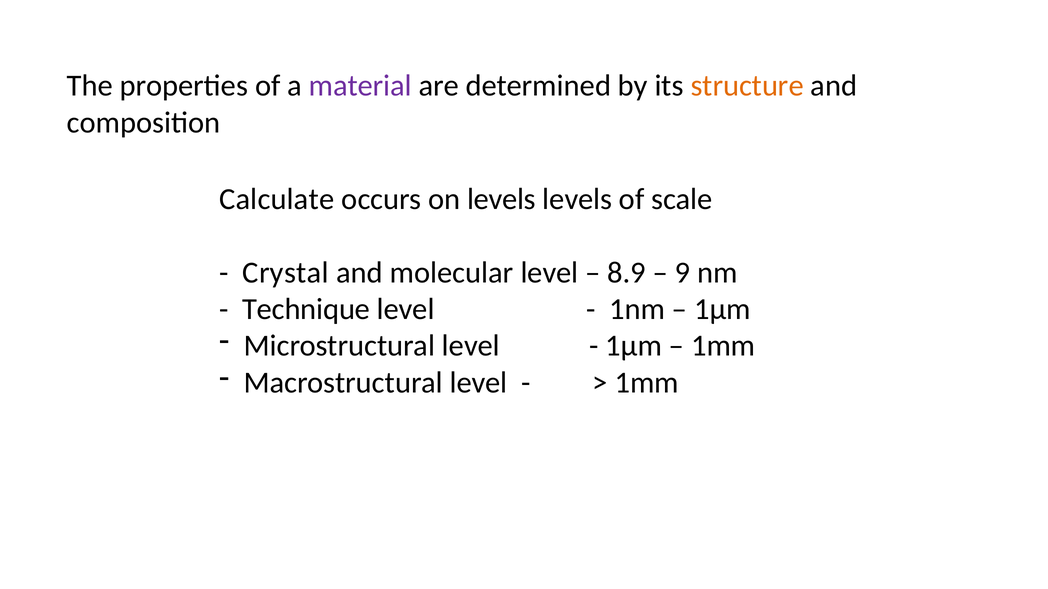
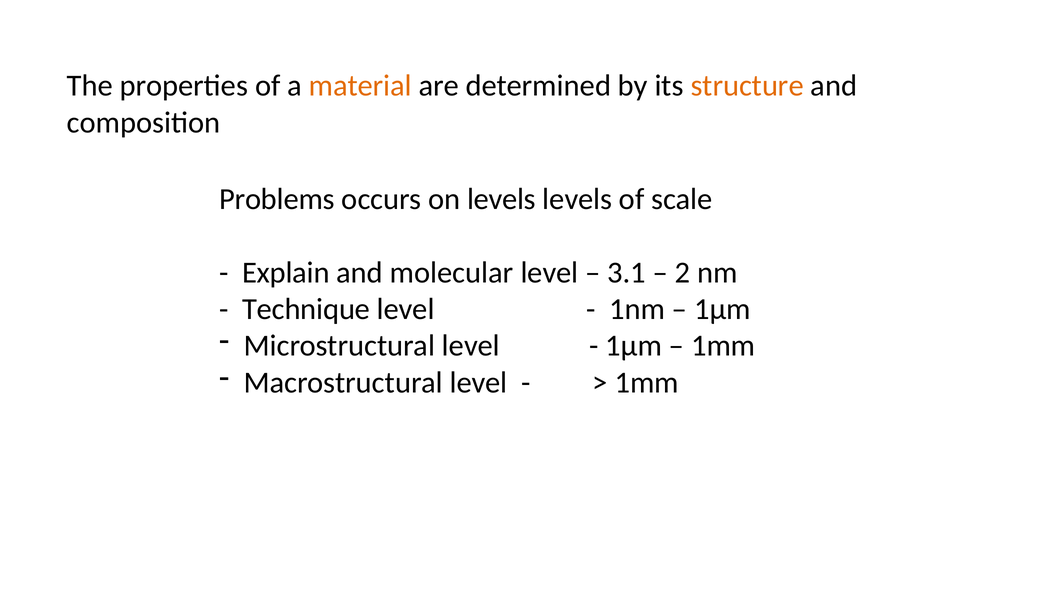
material colour: purple -> orange
Calculate: Calculate -> Problems
Crystal: Crystal -> Explain
8.9: 8.9 -> 3.1
9: 9 -> 2
